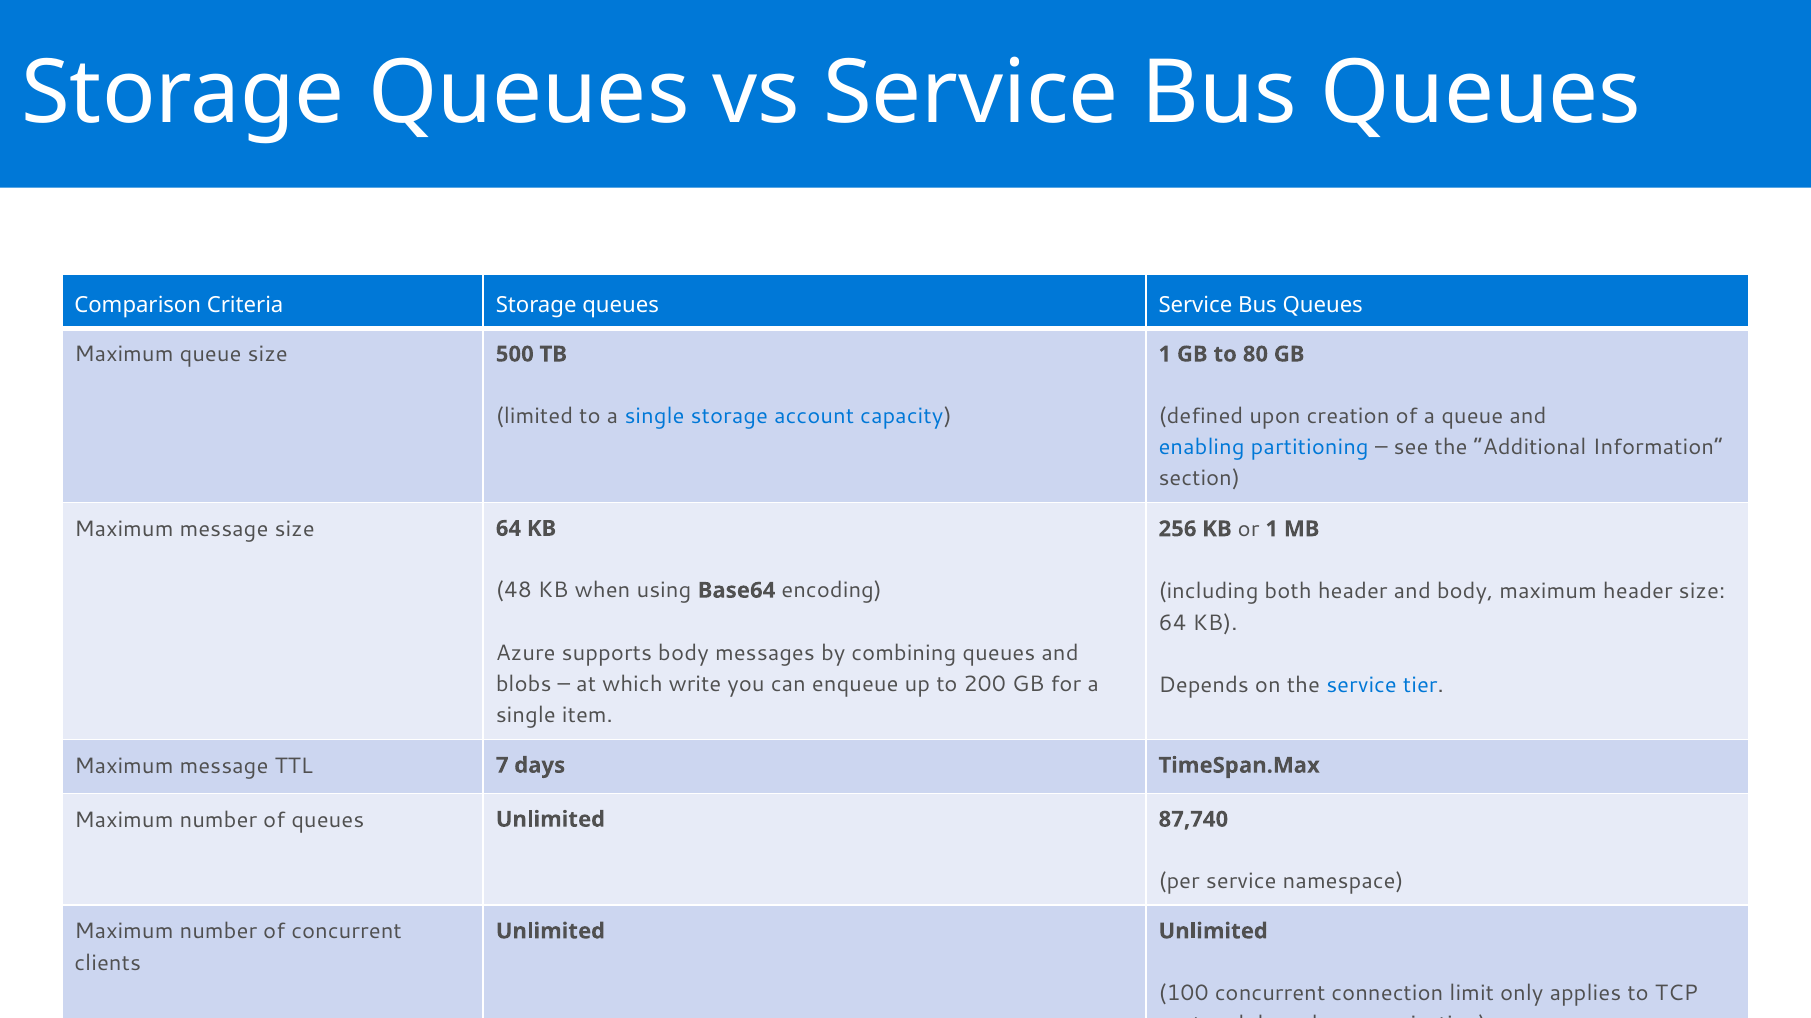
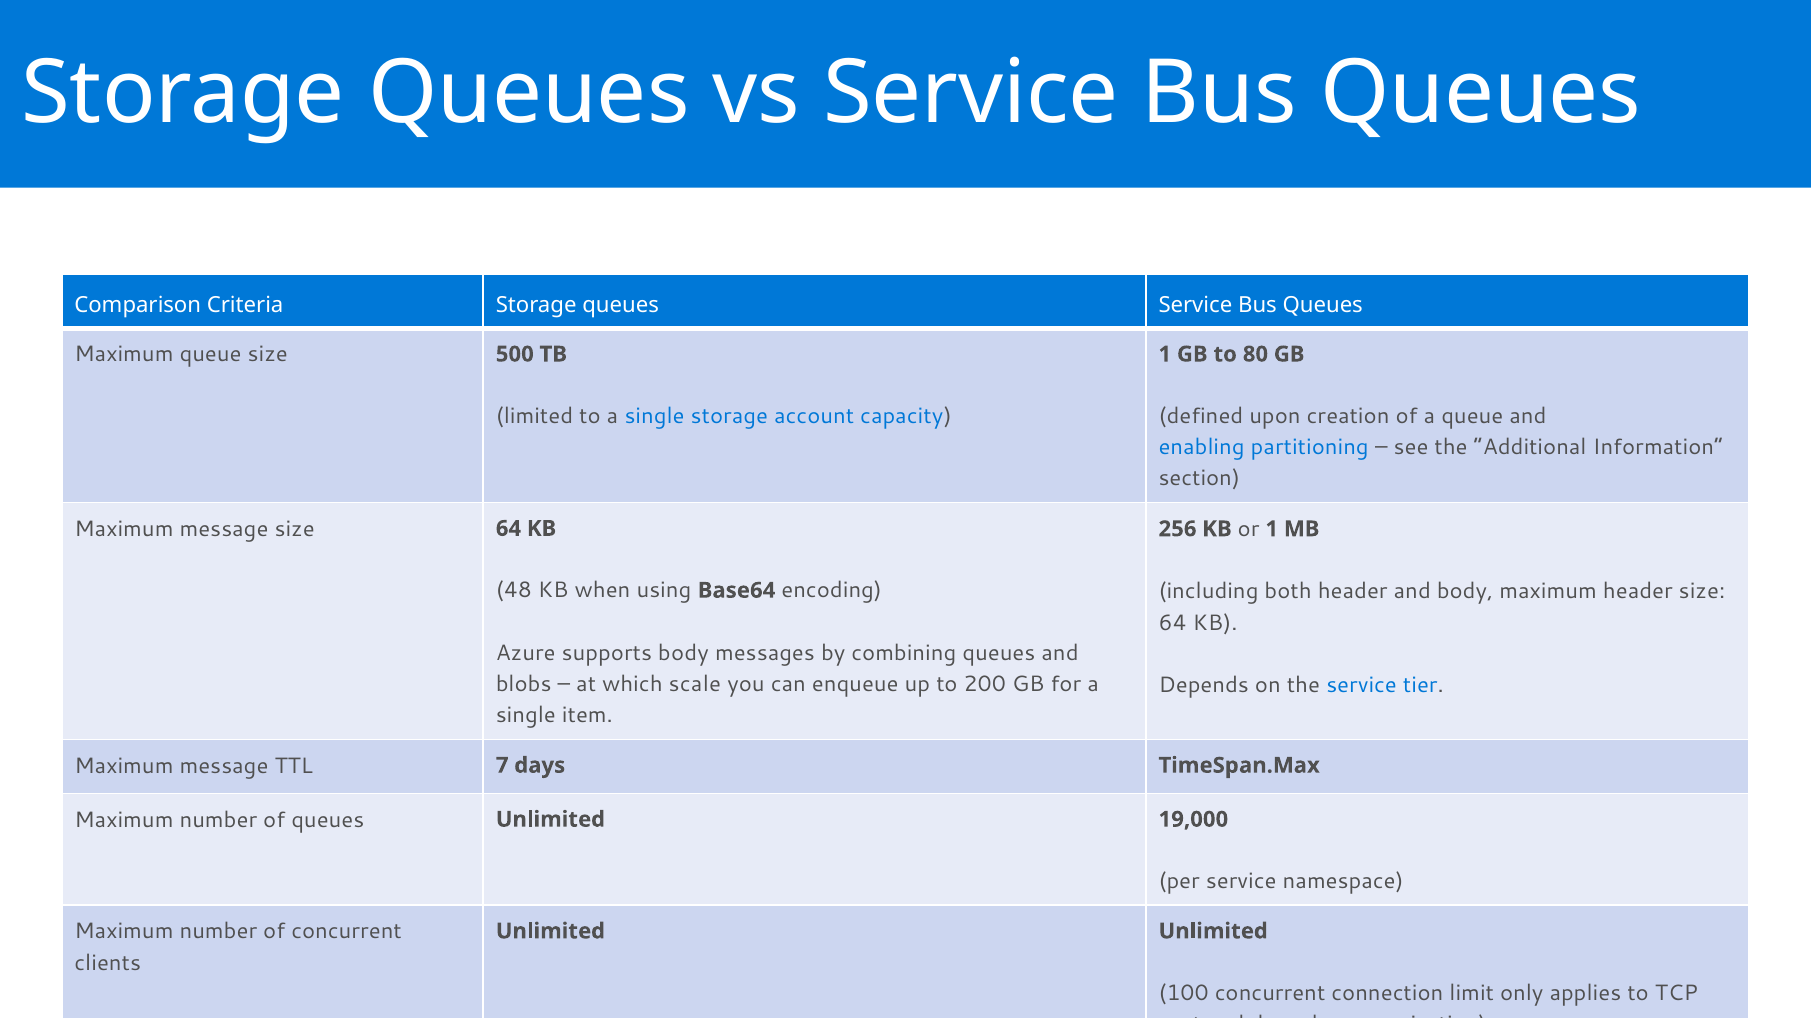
write: write -> scale
87,740: 87,740 -> 19,000
